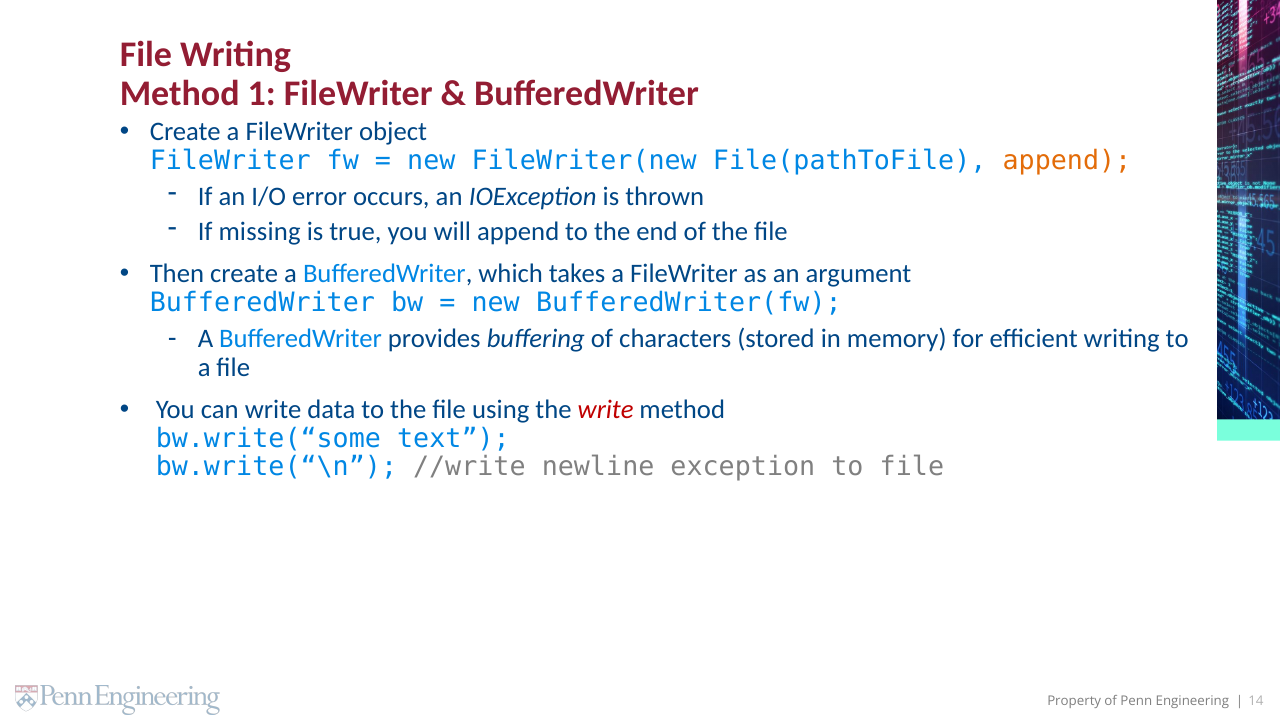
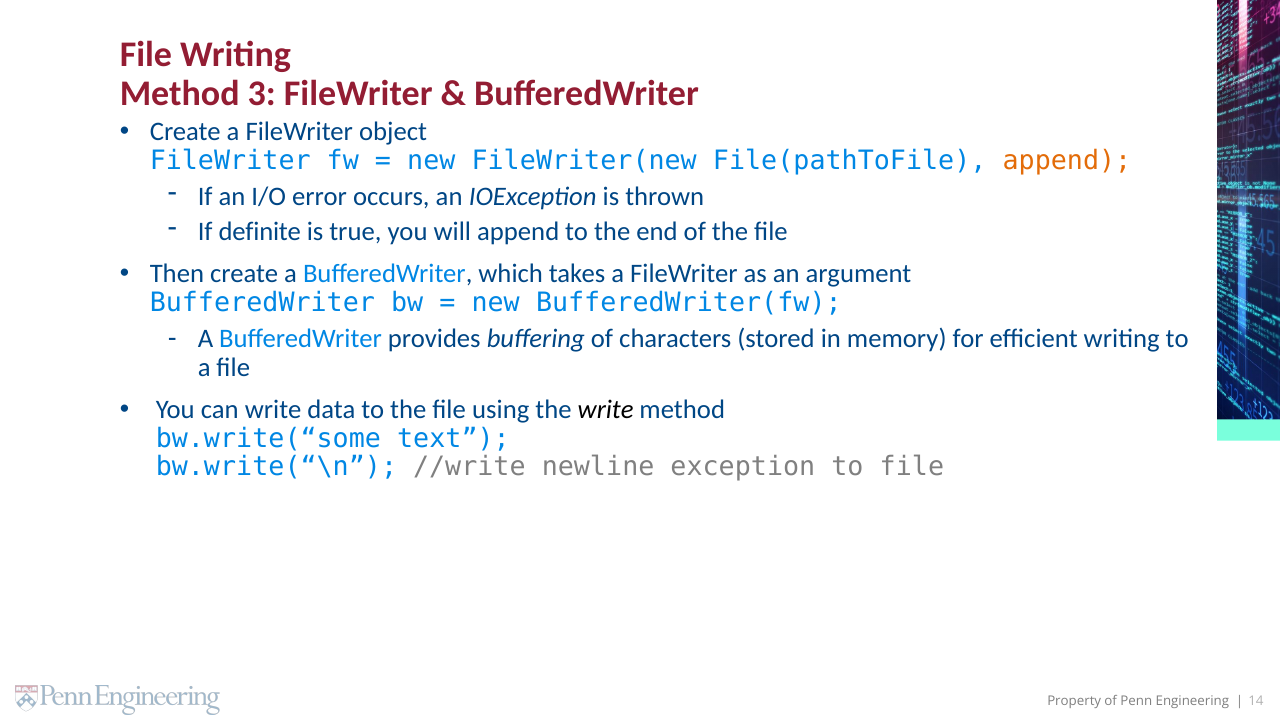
1: 1 -> 3
missing: missing -> definite
write at (606, 409) colour: red -> black
